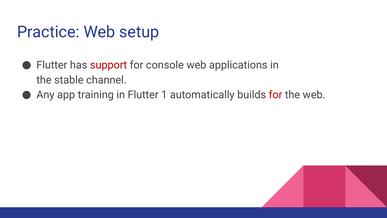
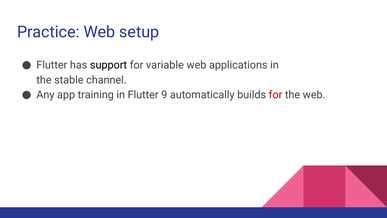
support colour: red -> black
console: console -> variable
1: 1 -> 9
